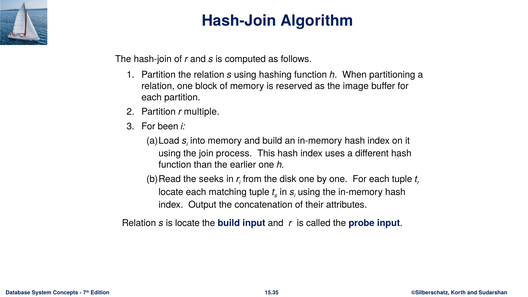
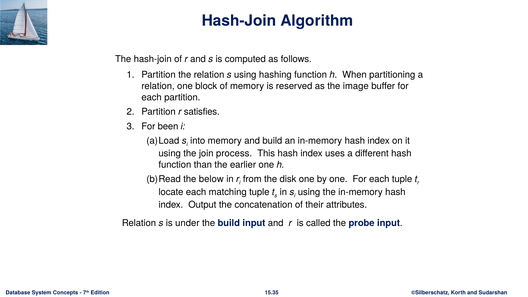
multiple: multiple -> satisfies
seeks: seeks -> below
is locate: locate -> under
